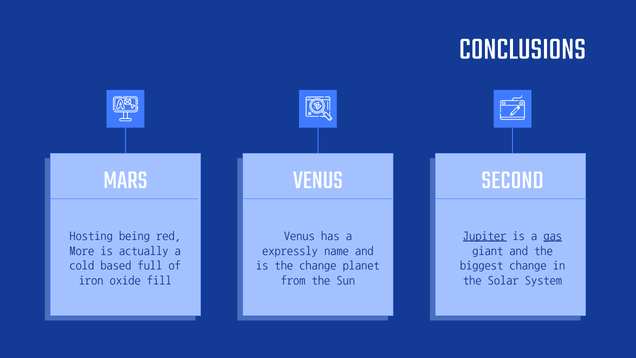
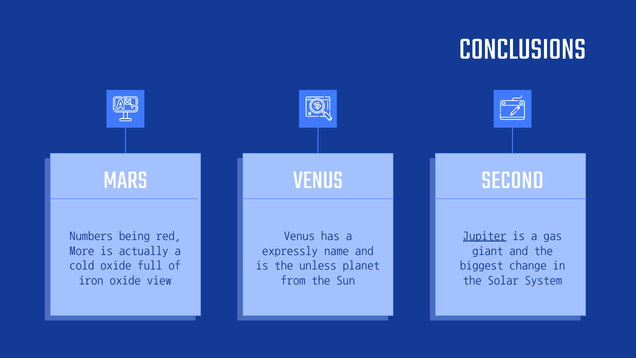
Hosting: Hosting -> Numbers
gas underline: present -> none
cold based: based -> oxide
the change: change -> unless
fill: fill -> view
